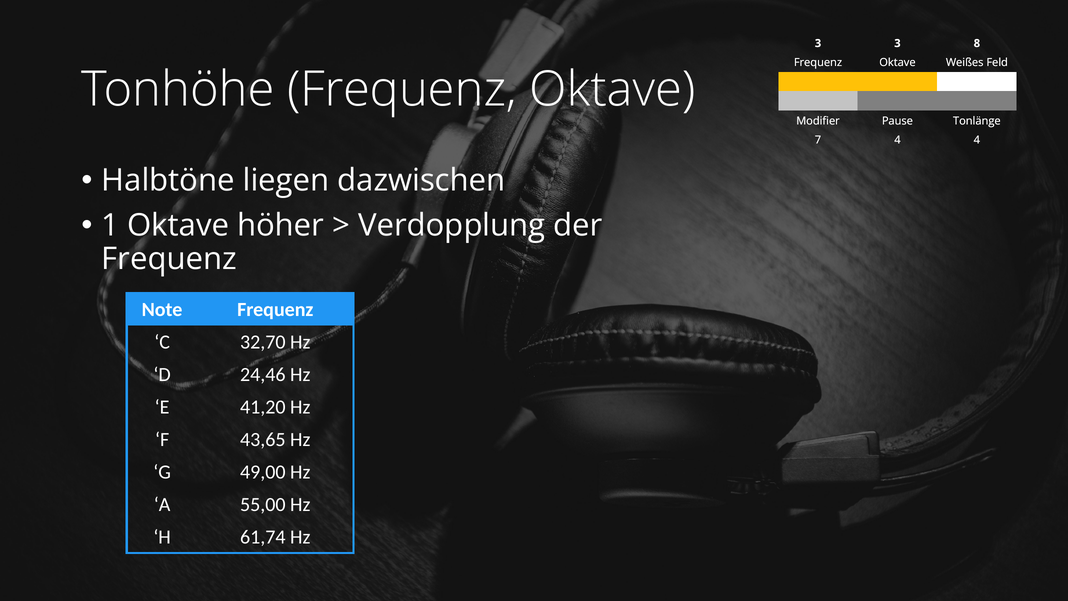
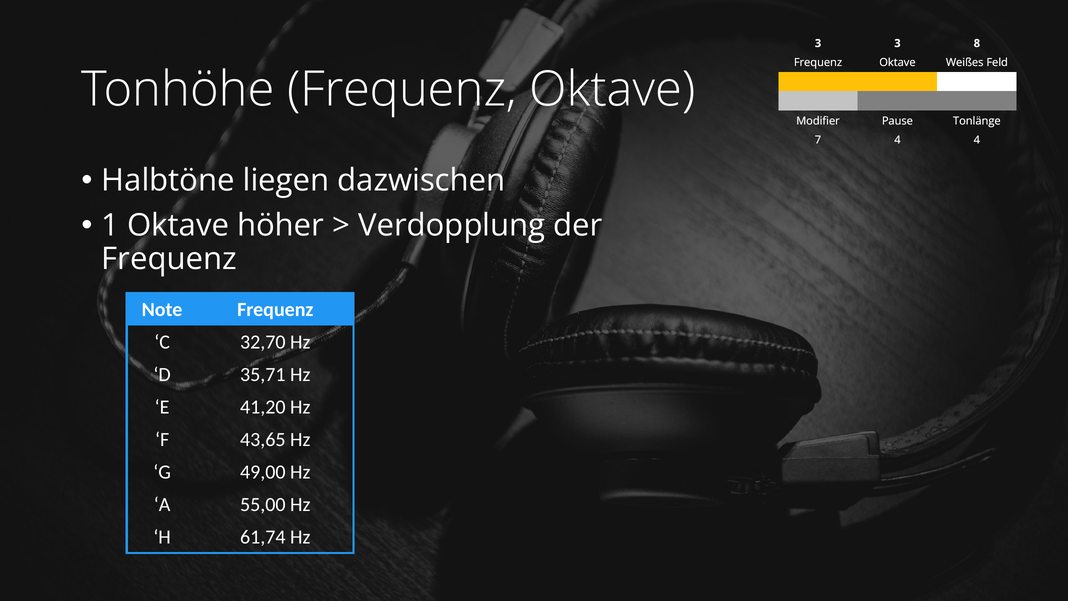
24,46: 24,46 -> 35,71
